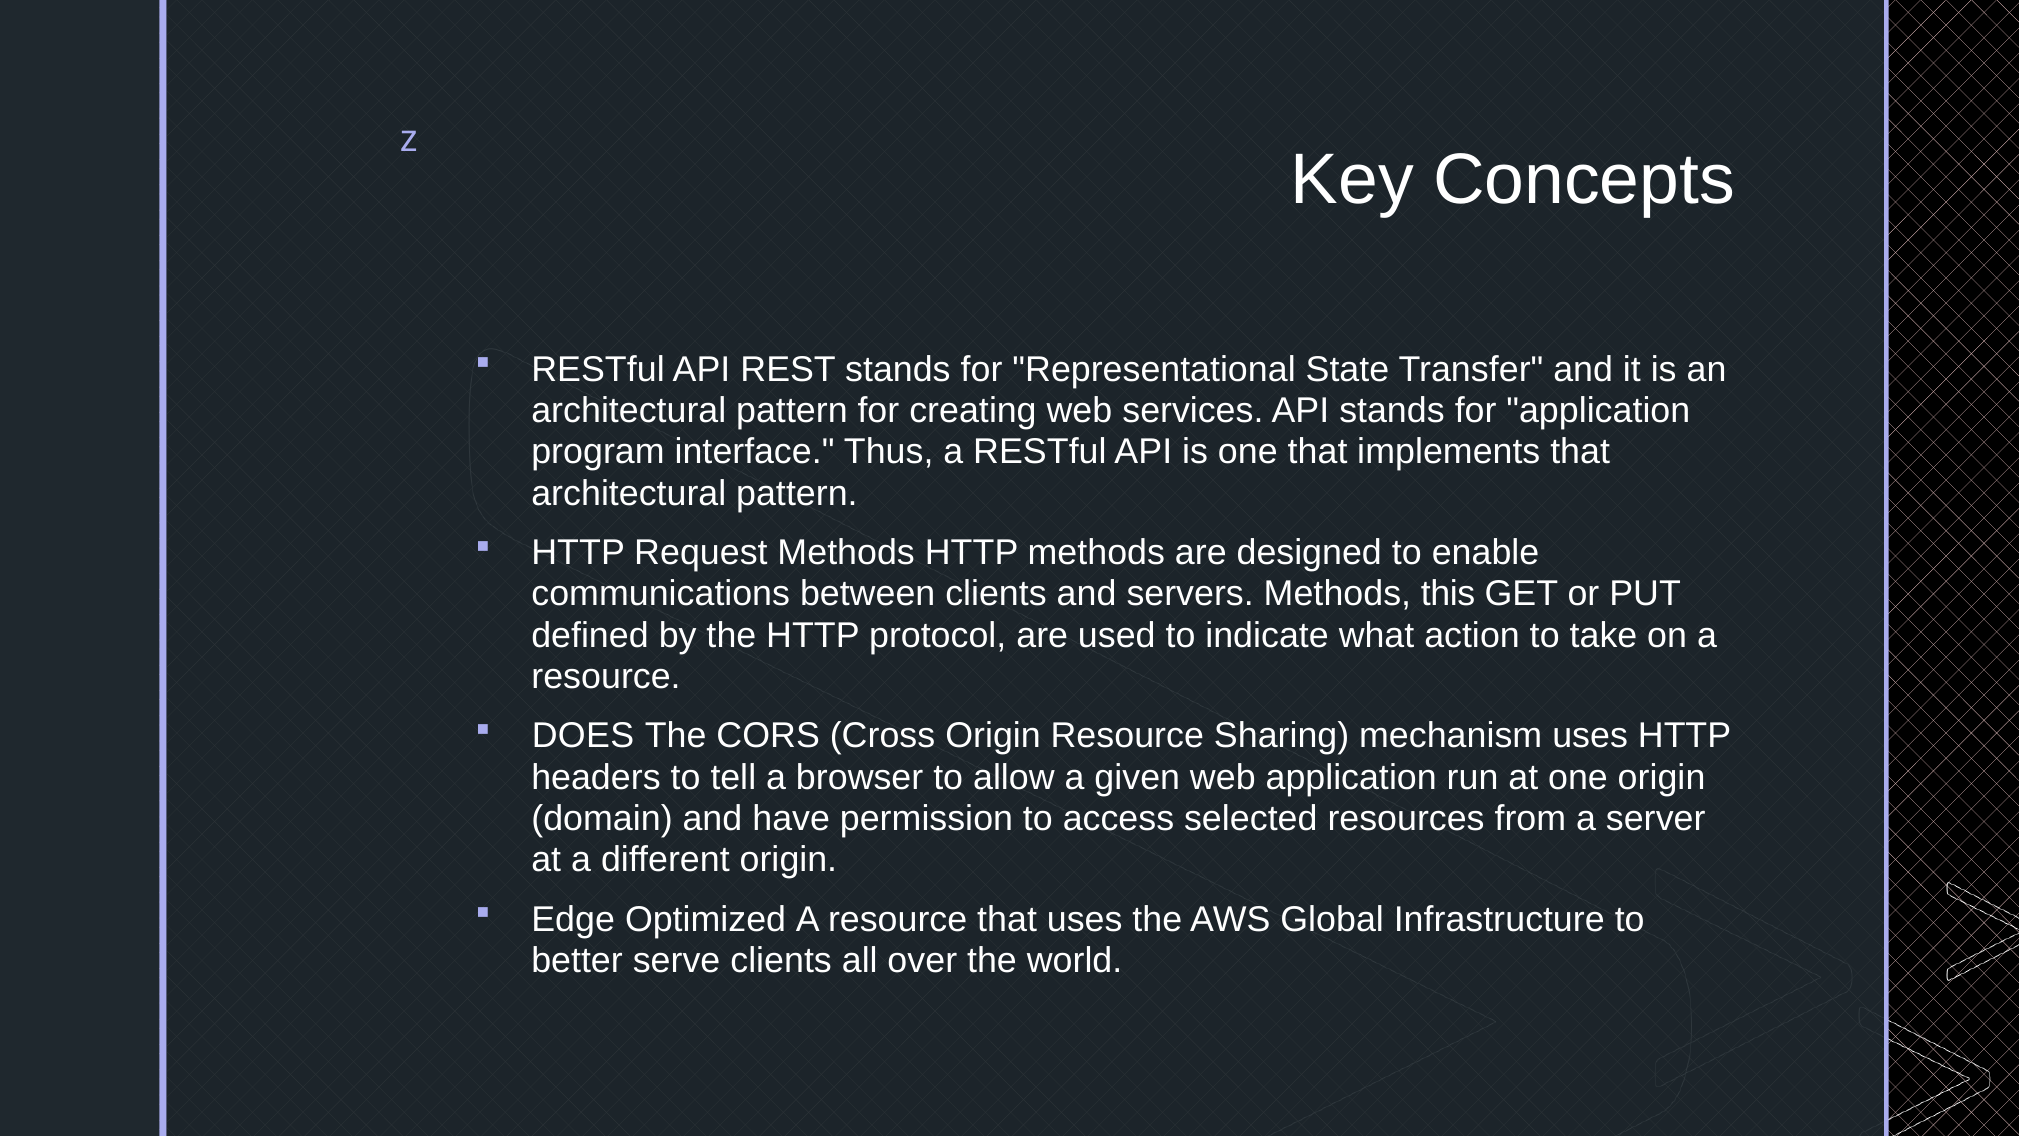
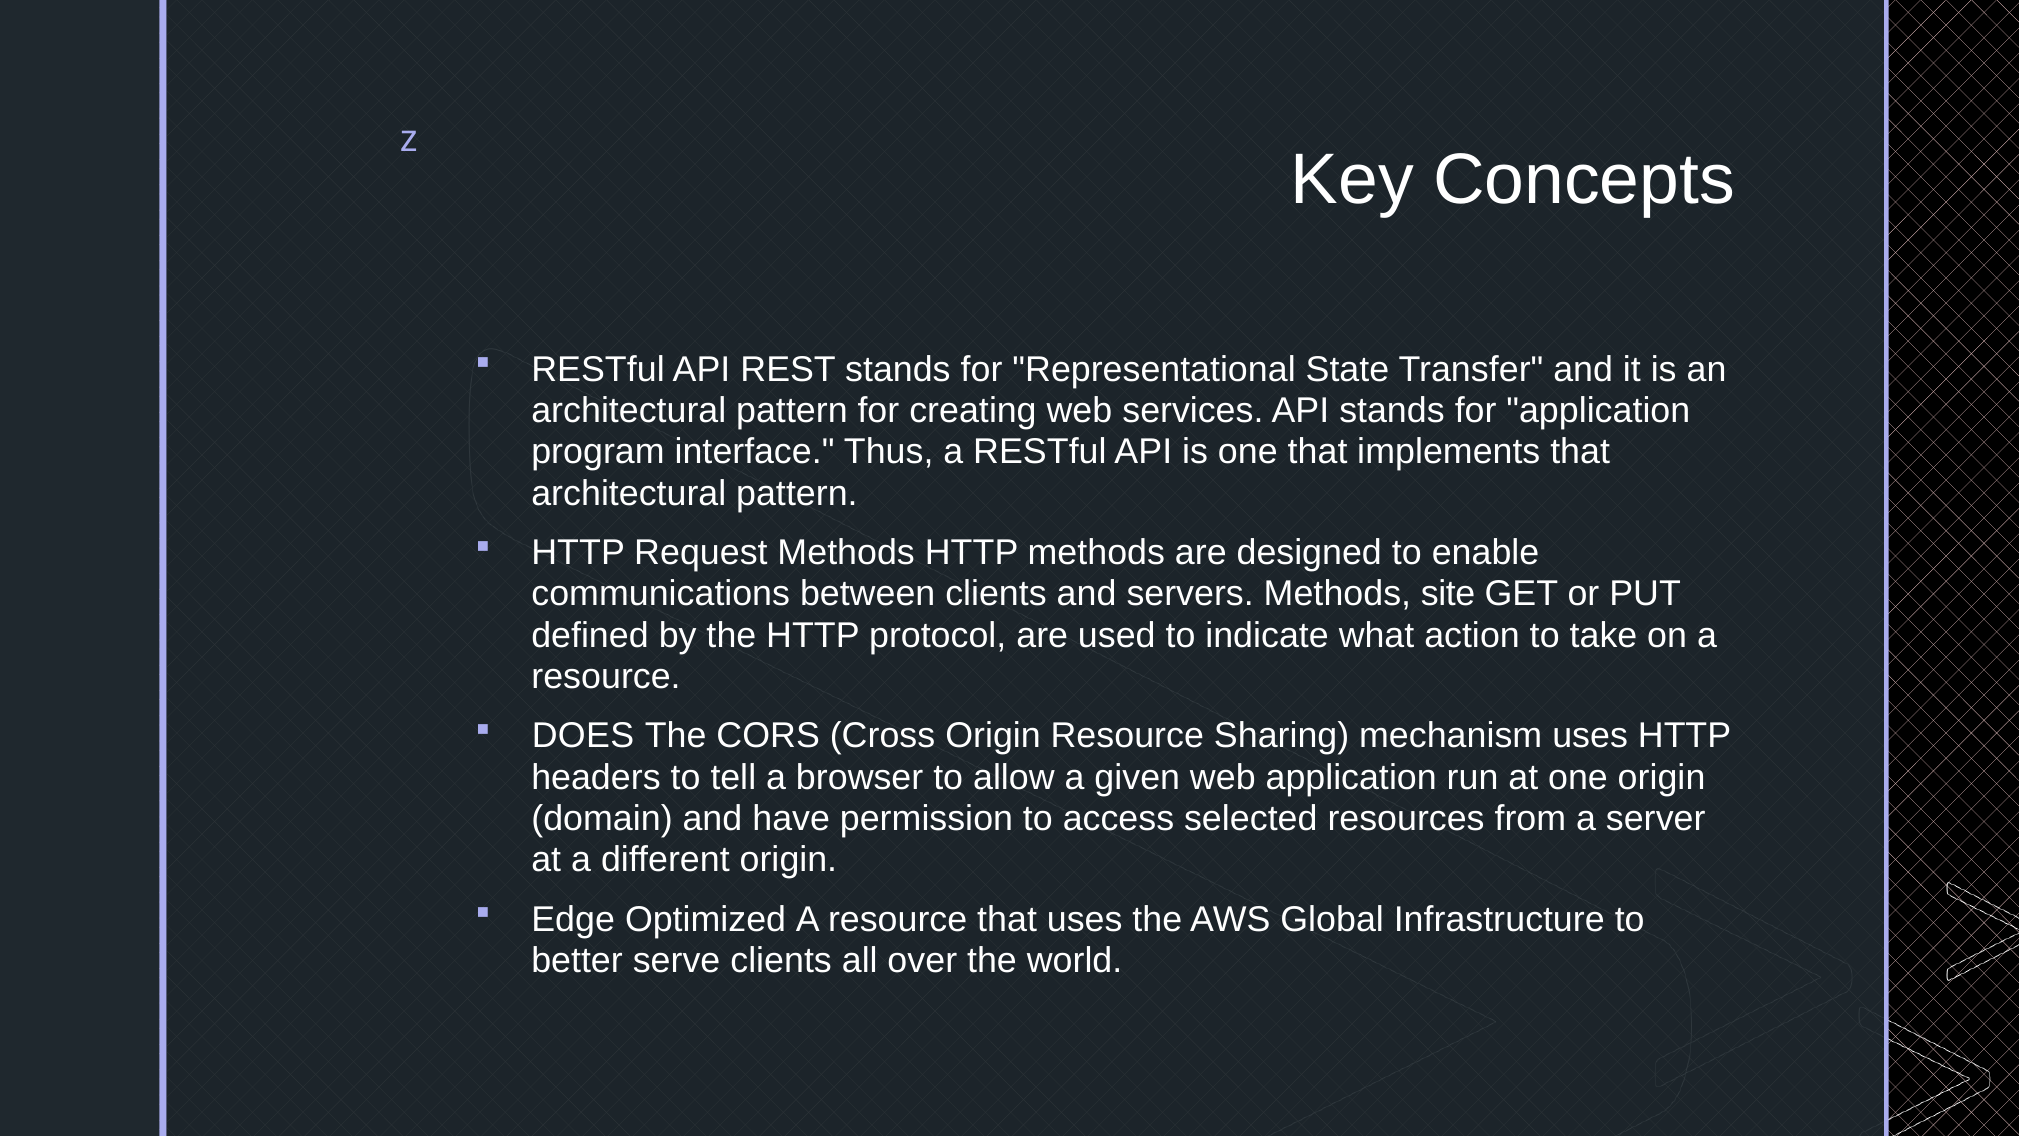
this: this -> site
